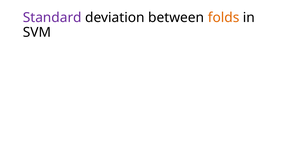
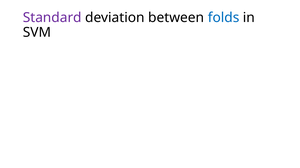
folds colour: orange -> blue
